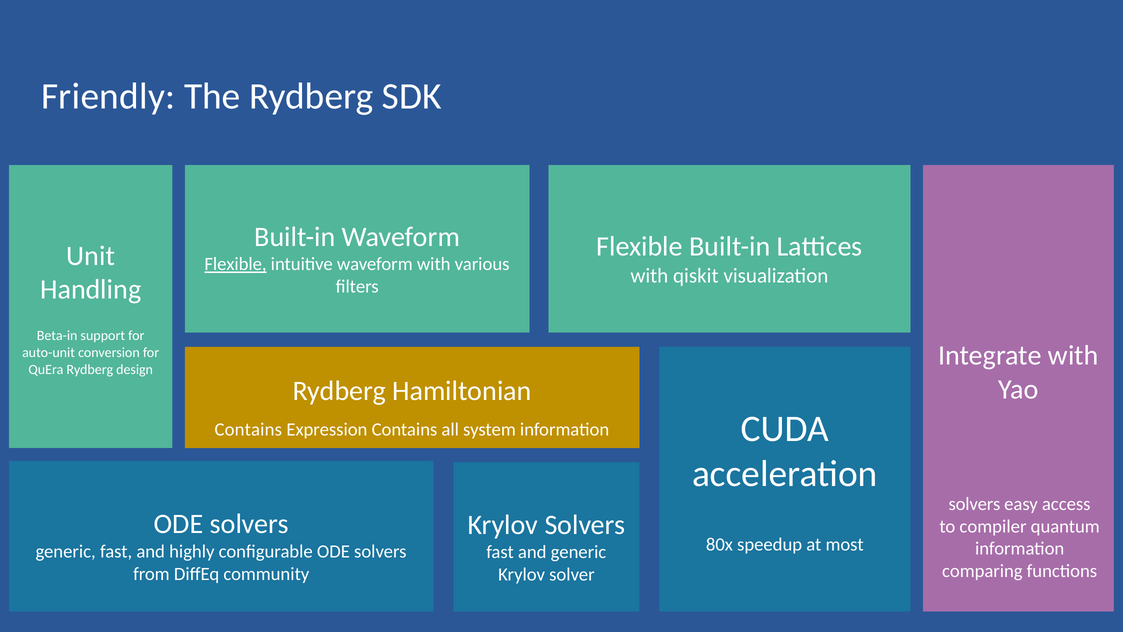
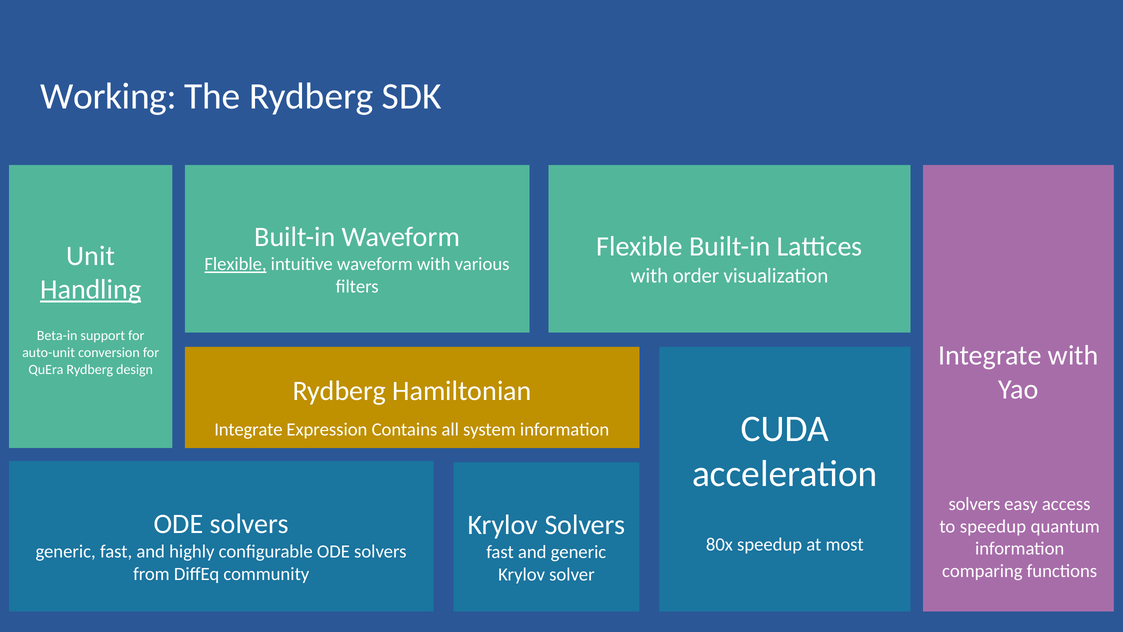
Friendly: Friendly -> Working
qiskit: qiskit -> order
Handling underline: none -> present
Contains at (248, 429): Contains -> Integrate
to compiler: compiler -> speedup
